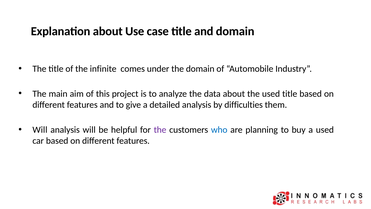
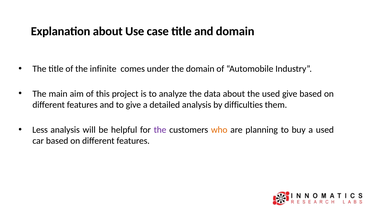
used title: title -> give
Will at (40, 130): Will -> Less
who colour: blue -> orange
